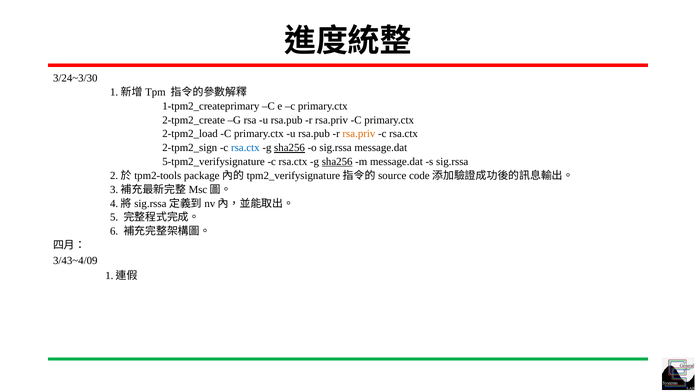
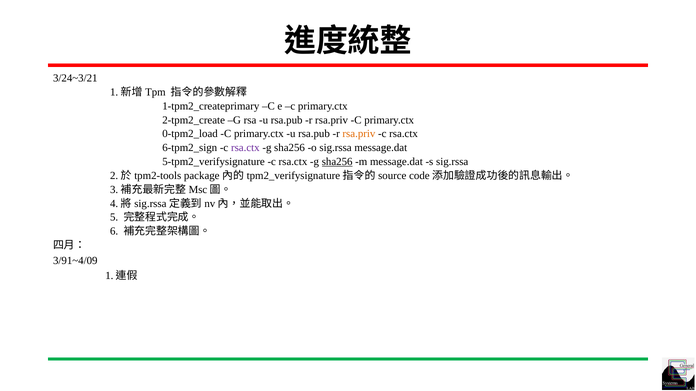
3/24~3/30: 3/24~3/30 -> 3/24~3/21
2-tpm2_load: 2-tpm2_load -> 0-tpm2_load
2-tpm2_sign: 2-tpm2_sign -> 6-tpm2_sign
rsa.ctx at (245, 148) colour: blue -> purple
sha256 at (290, 148) underline: present -> none
3/43~4/09: 3/43~4/09 -> 3/91~4/09
